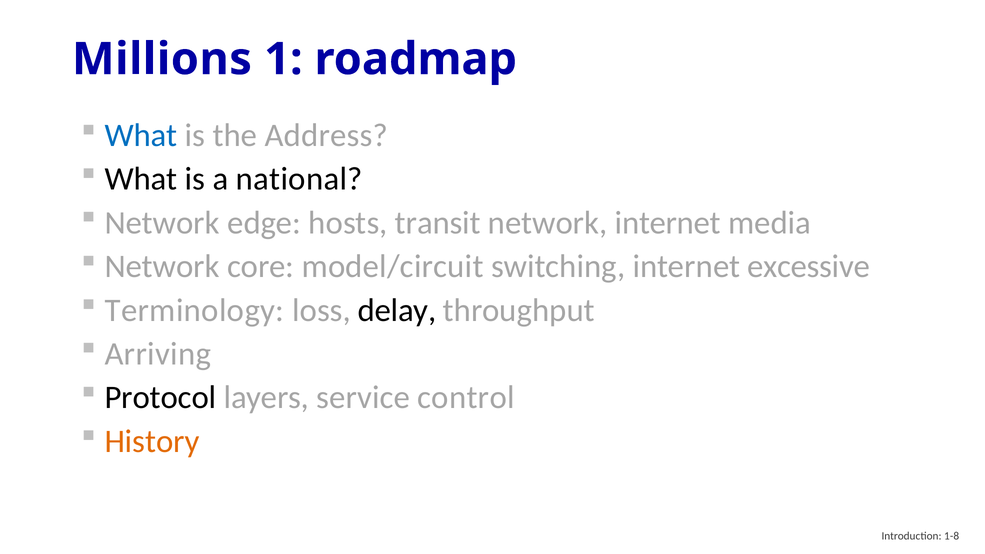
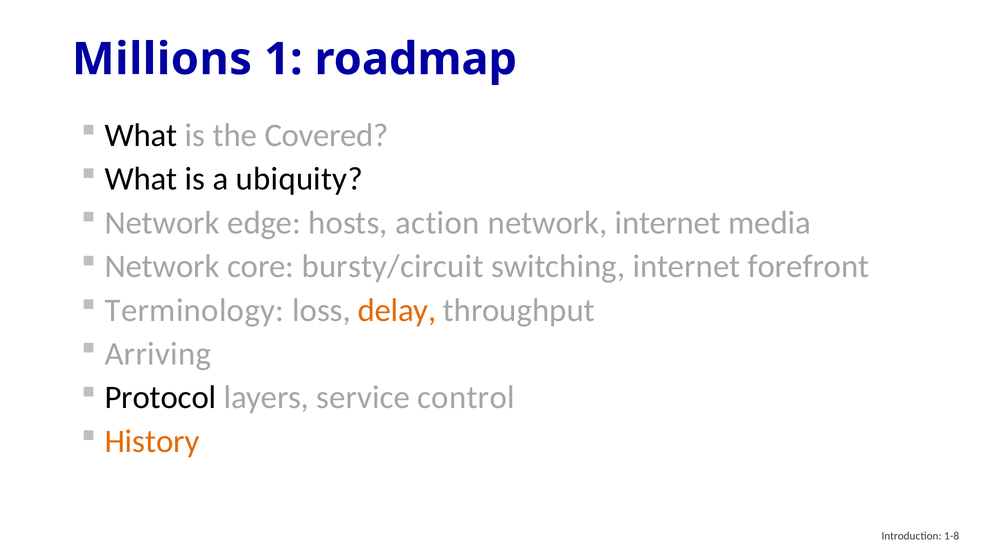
What at (141, 135) colour: blue -> black
Address: Address -> Covered
national: national -> ubiquity
transit: transit -> action
model/circuit: model/circuit -> bursty/circuit
excessive: excessive -> forefront
delay colour: black -> orange
